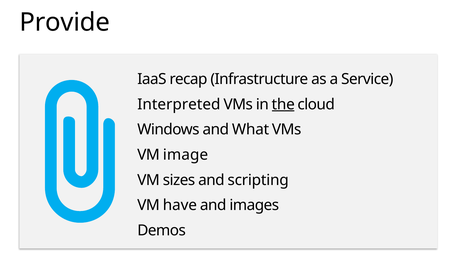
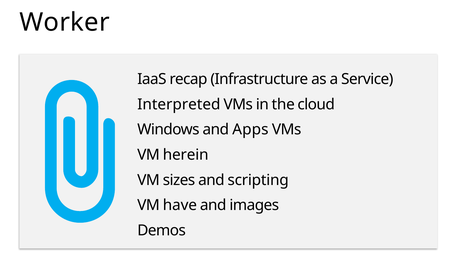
Provide: Provide -> Worker
the underline: present -> none
What: What -> Apps
image: image -> herein
